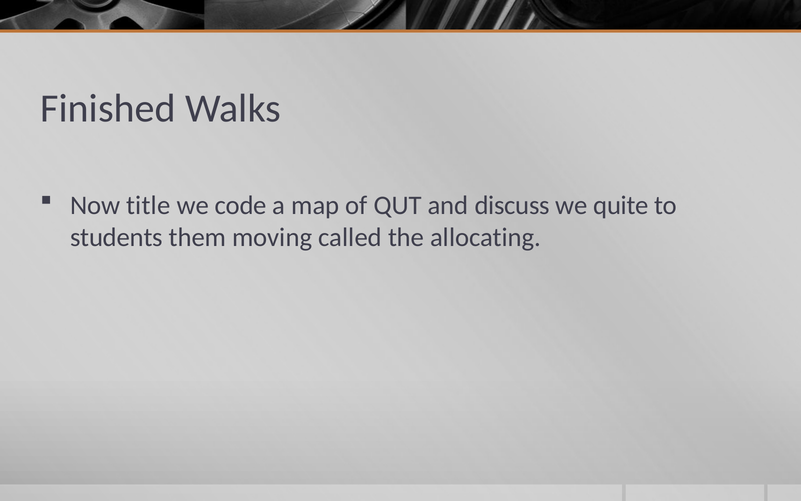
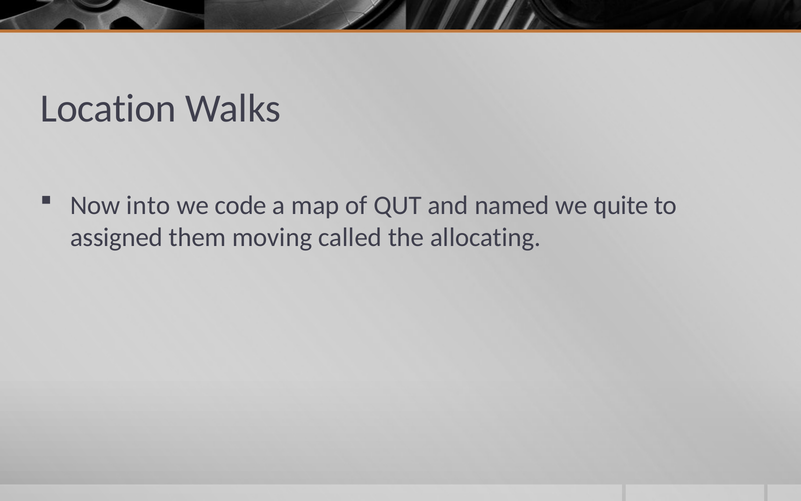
Finished: Finished -> Location
title: title -> into
discuss: discuss -> named
students: students -> assigned
